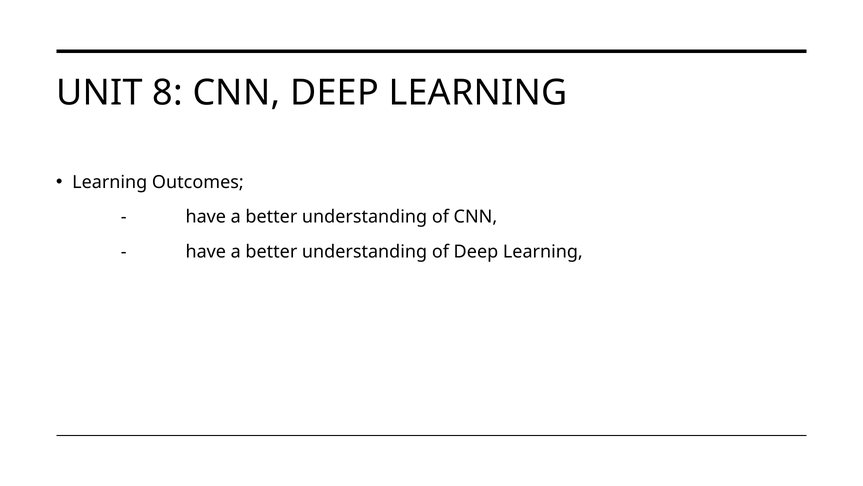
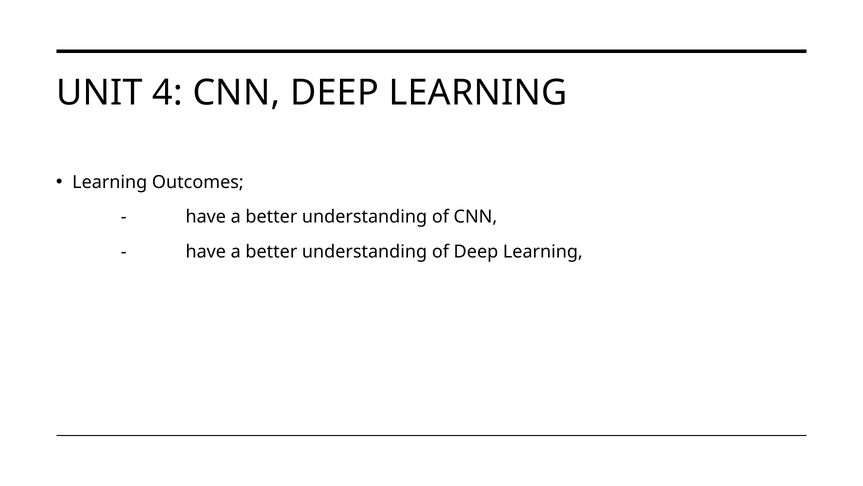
8: 8 -> 4
